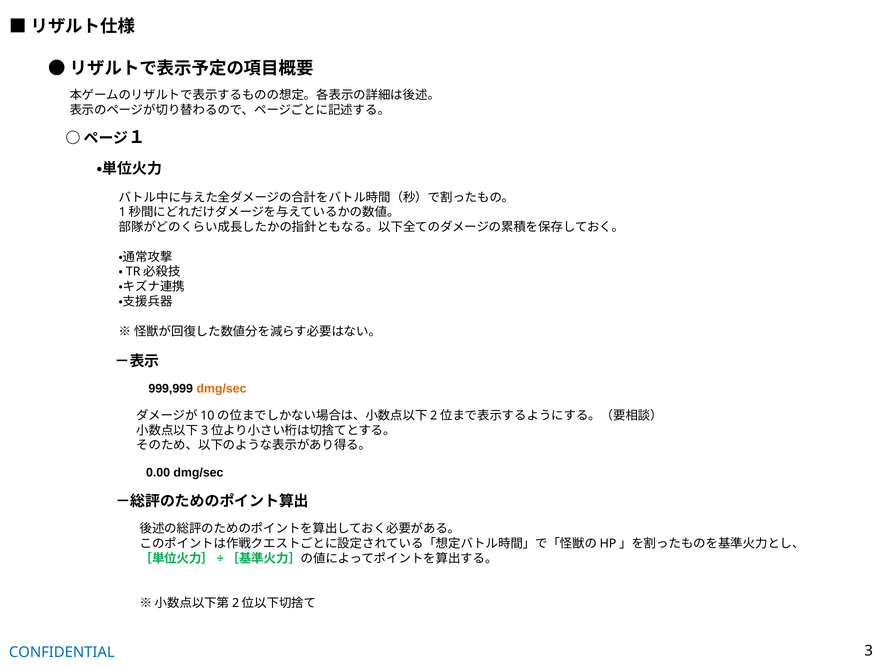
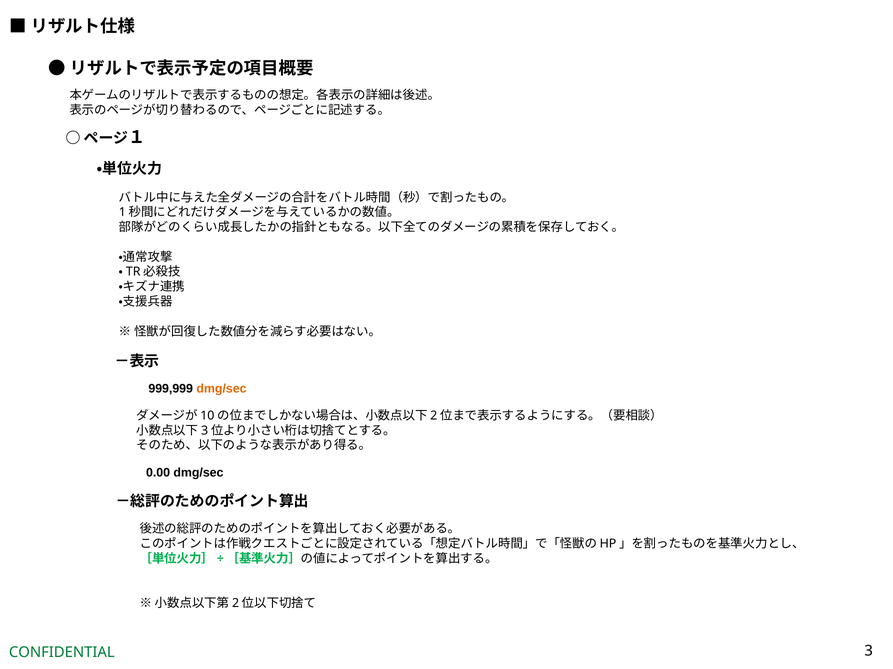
CONFIDENTIAL colour: blue -> green
